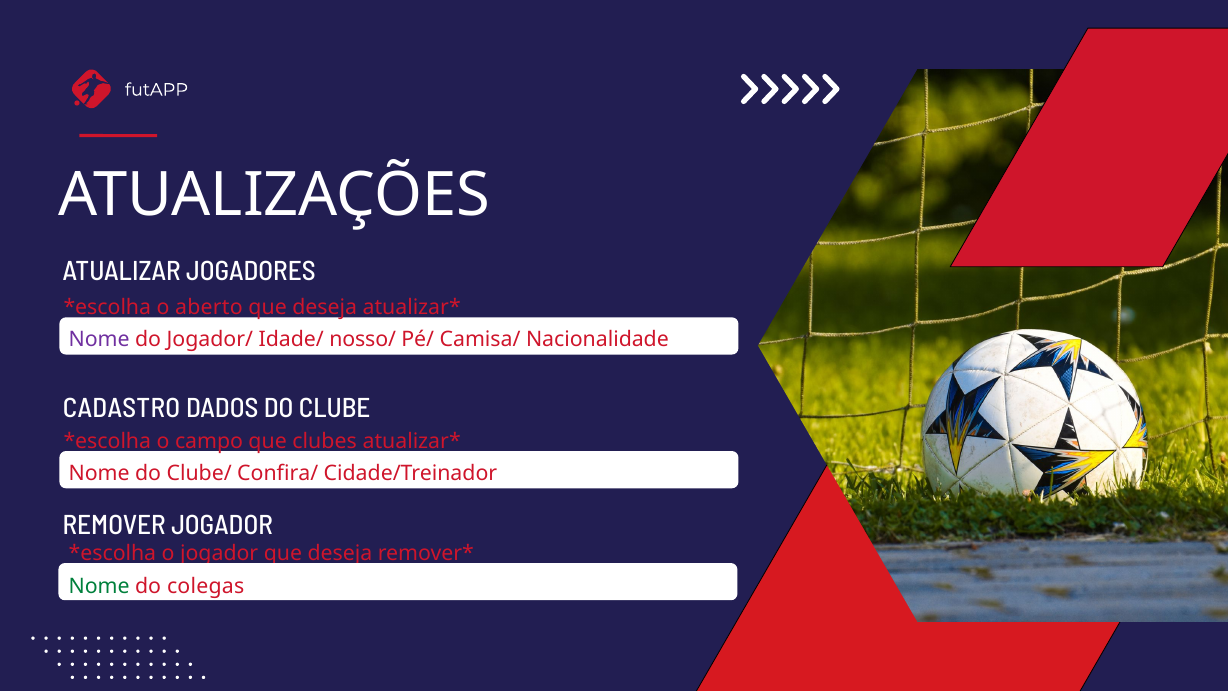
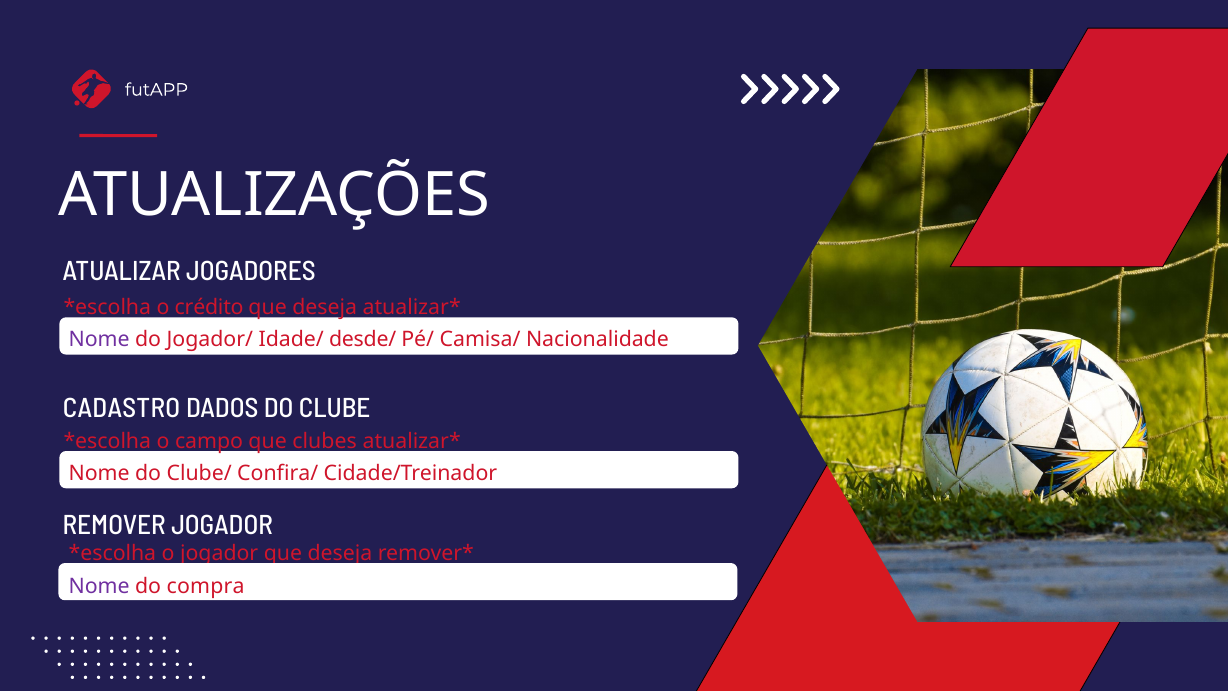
aberto: aberto -> crédito
nosso/: nosso/ -> desde/
Nome at (99, 586) colour: green -> purple
colegas: colegas -> compra
